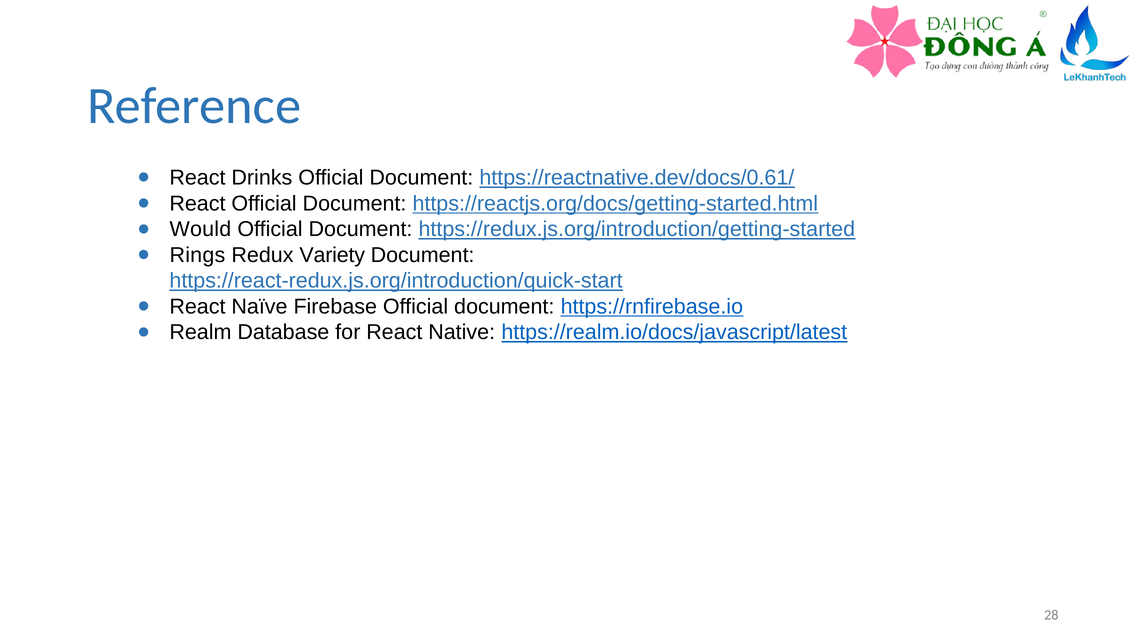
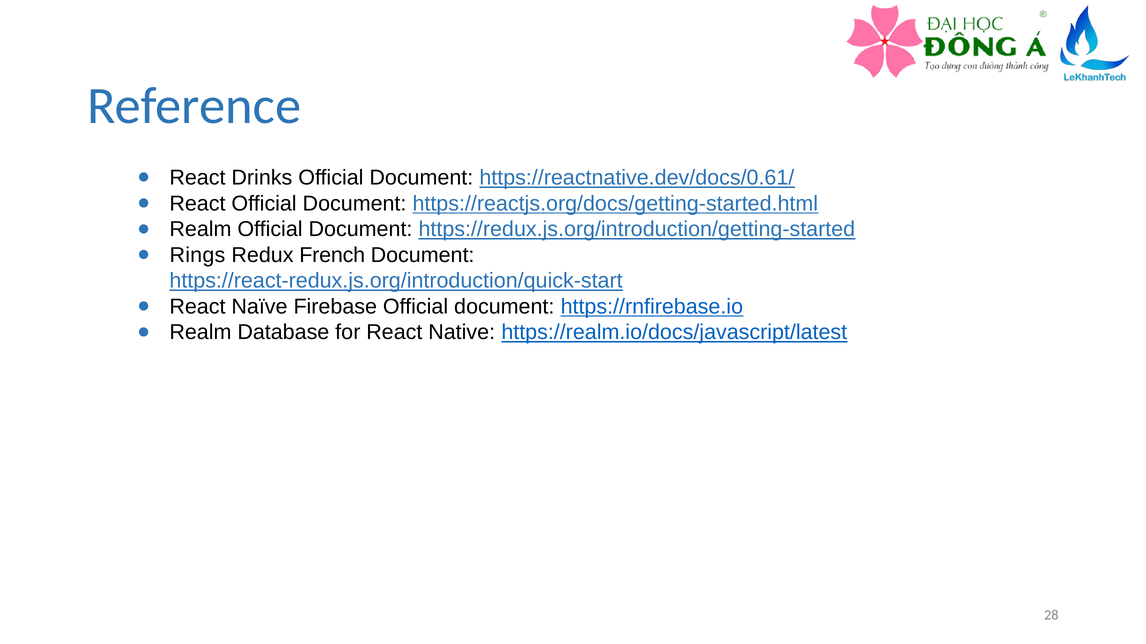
Would at (200, 230): Would -> Realm
Variety: Variety -> French
